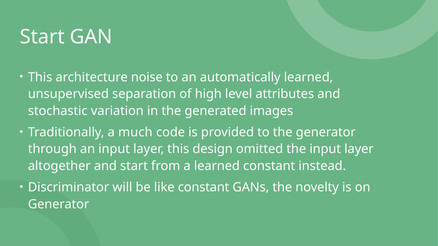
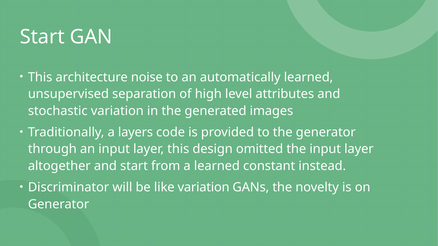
much: much -> layers
like constant: constant -> variation
